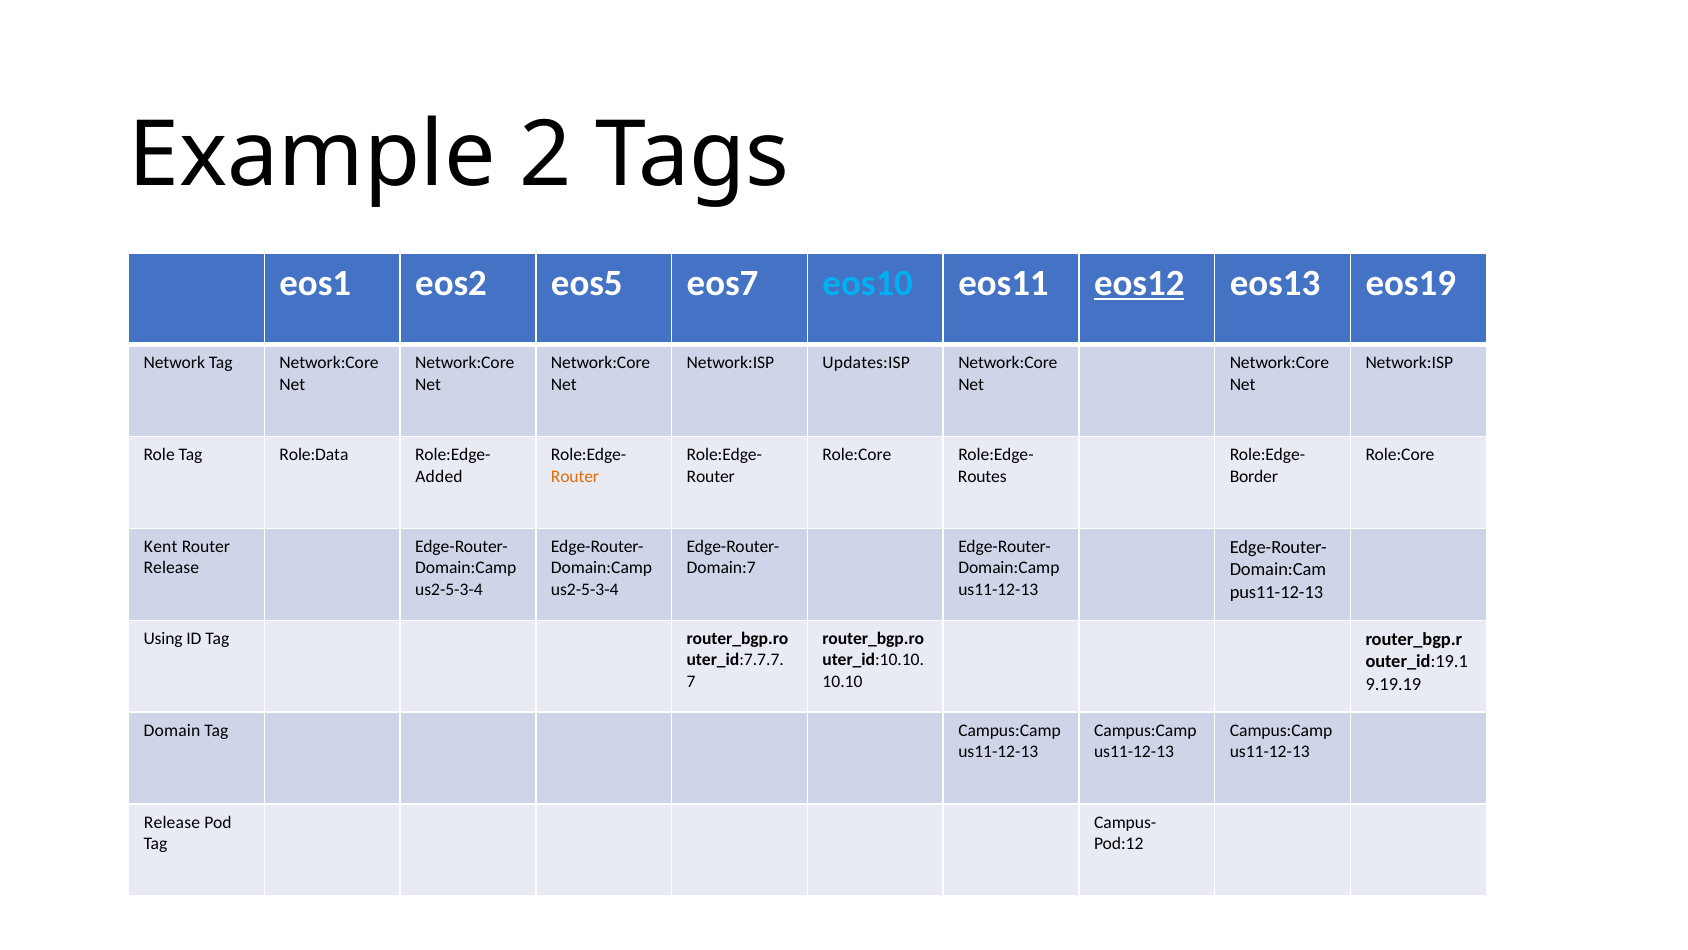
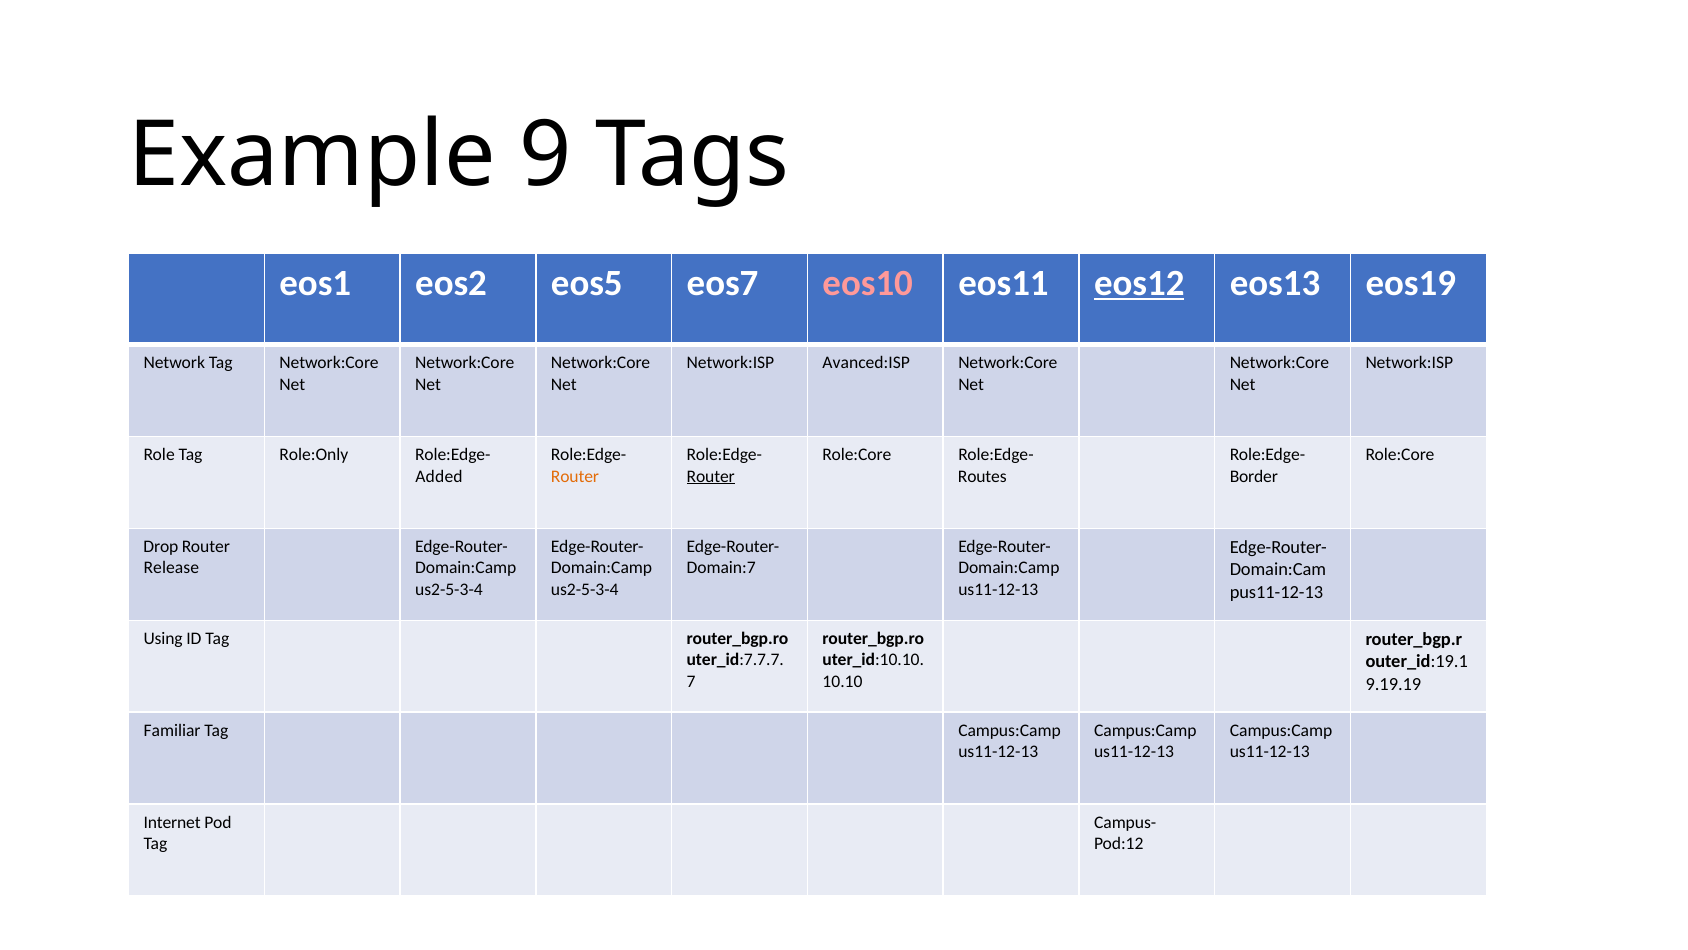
2: 2 -> 9
eos10 colour: light blue -> pink
Updates:ISP: Updates:ISP -> Avanced:ISP
Role:Data: Role:Data -> Role:Only
Router at (711, 476) underline: none -> present
Kent: Kent -> Drop
Domain: Domain -> Familiar
Release at (172, 822): Release -> Internet
